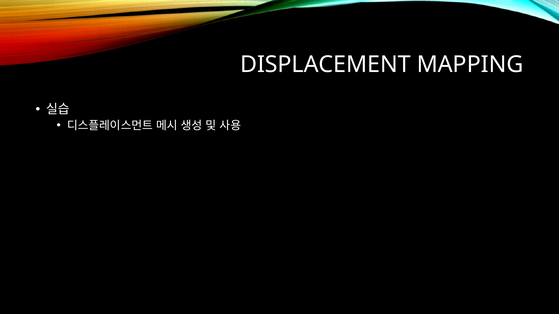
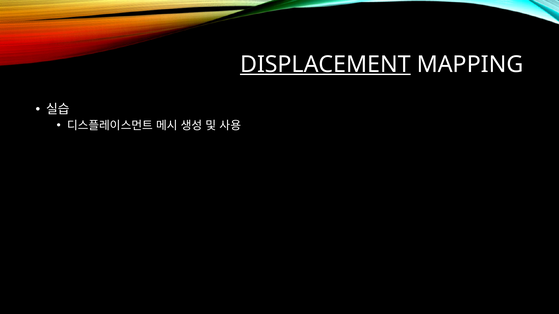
DISPLACEMENT underline: none -> present
